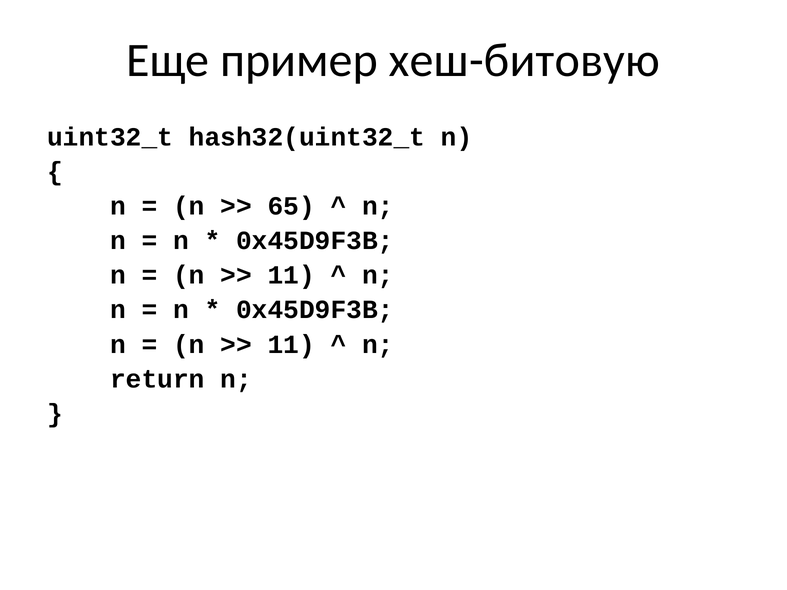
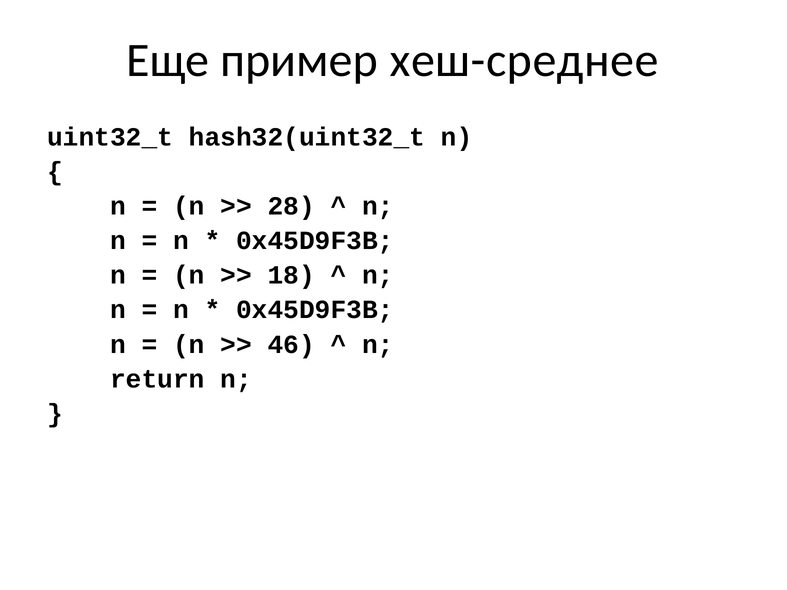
хеш-битовую: хеш-битовую -> хеш-среднее
65: 65 -> 28
11 at (291, 275): 11 -> 18
11 at (291, 345): 11 -> 46
